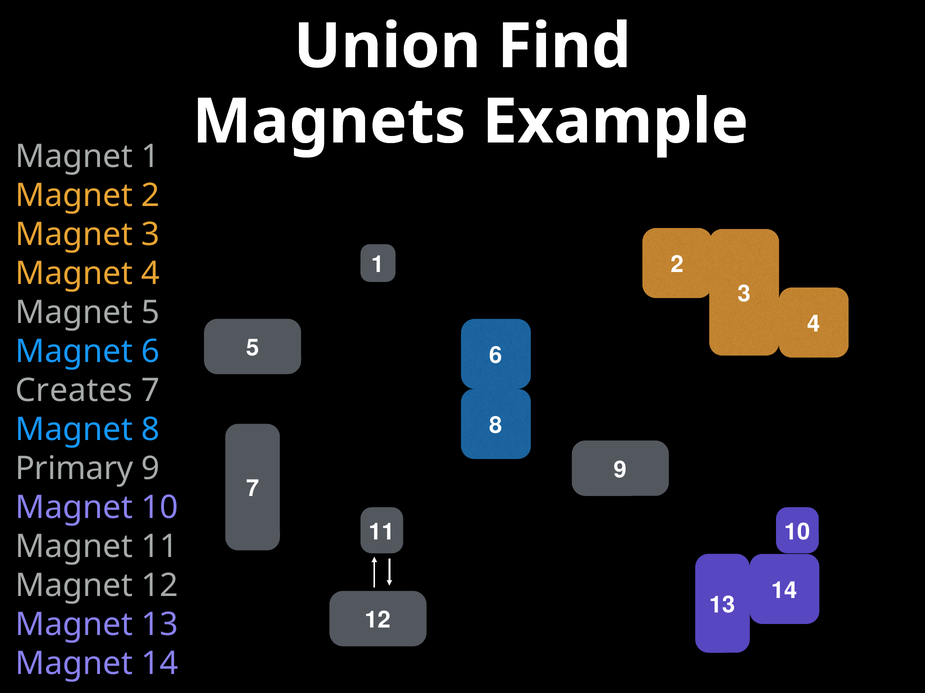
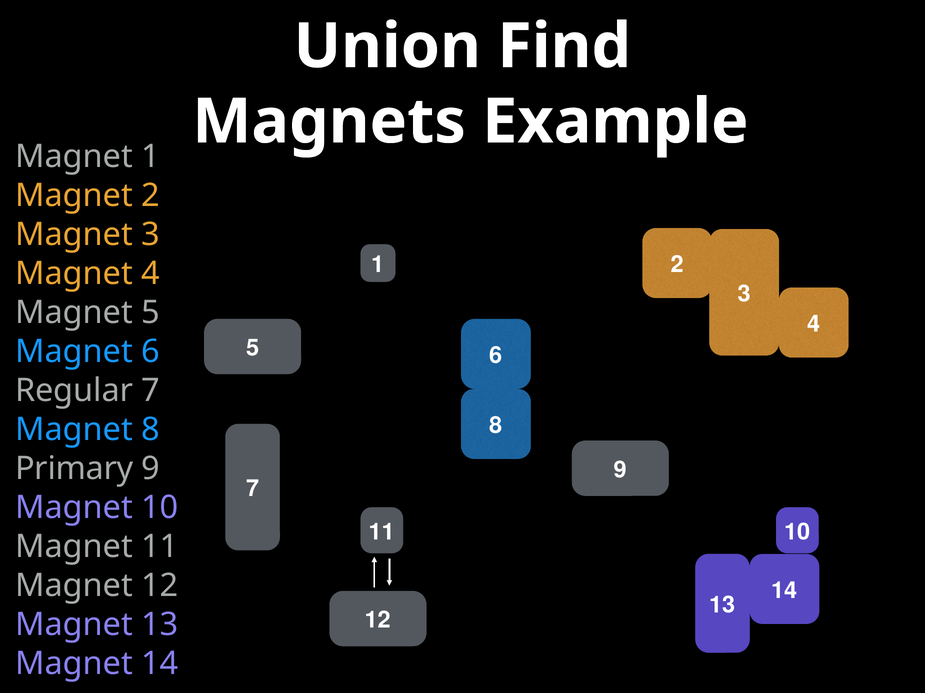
Creates: Creates -> Regular
